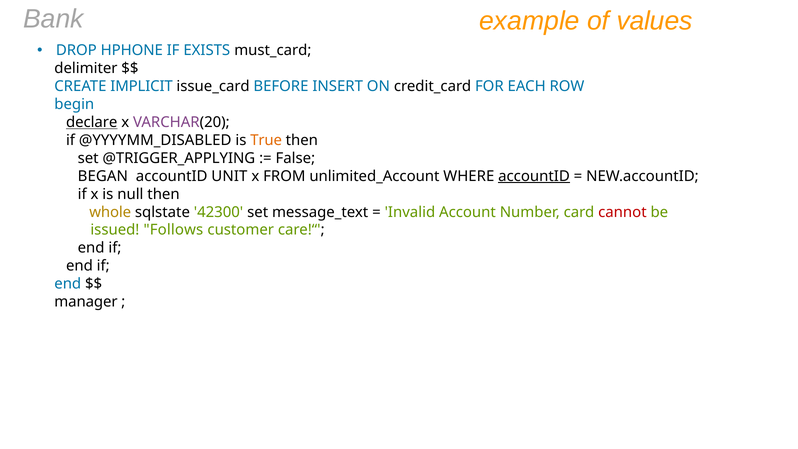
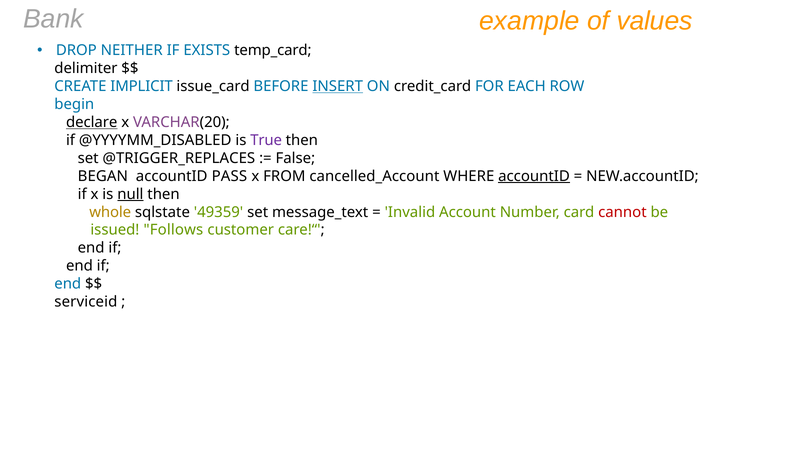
HPHONE: HPHONE -> NEITHER
must_card: must_card -> temp_card
INSERT underline: none -> present
True colour: orange -> purple
@TRIGGER_APPLYING: @TRIGGER_APPLYING -> @TRIGGER_REPLACES
UNIT: UNIT -> PASS
unlimited_Account: unlimited_Account -> cancelled_Account
null underline: none -> present
42300: 42300 -> 49359
manager: manager -> serviceid
